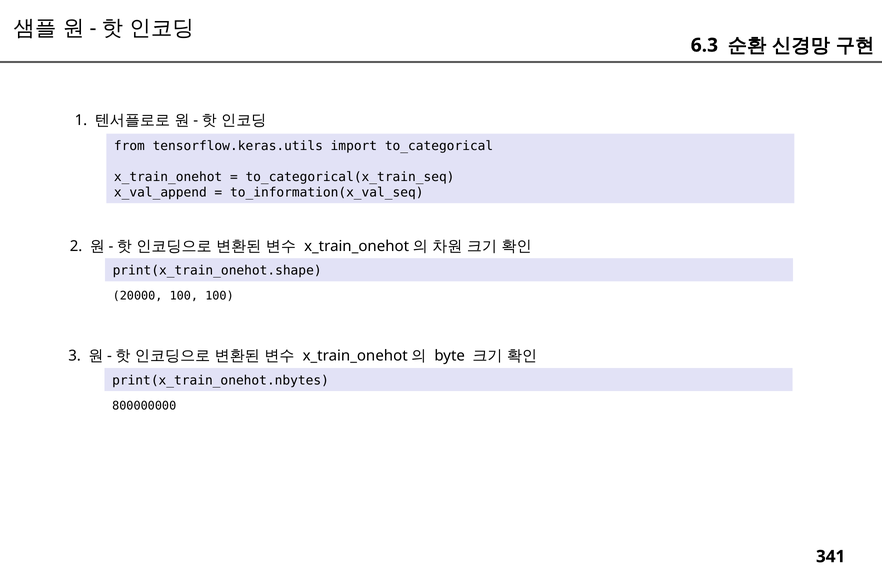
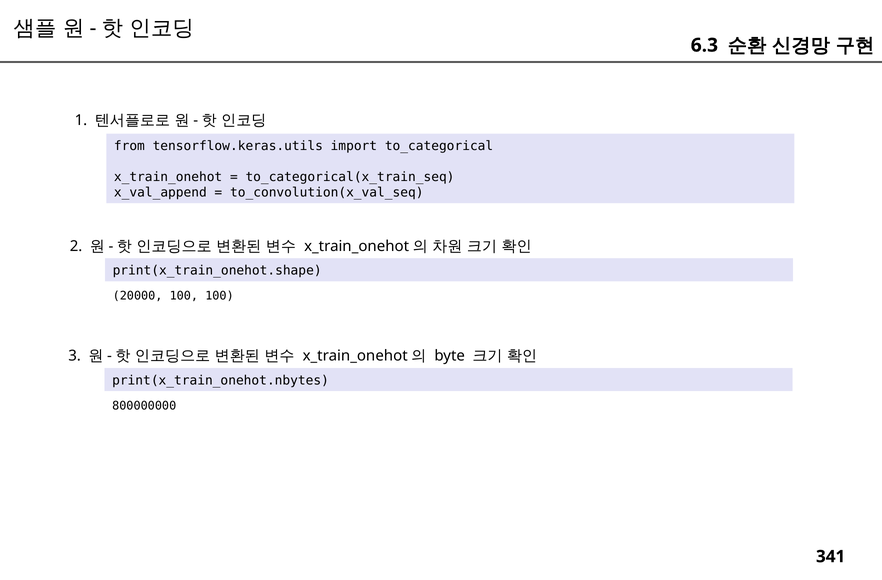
to_information(x_val_seq: to_information(x_val_seq -> to_convolution(x_val_seq
